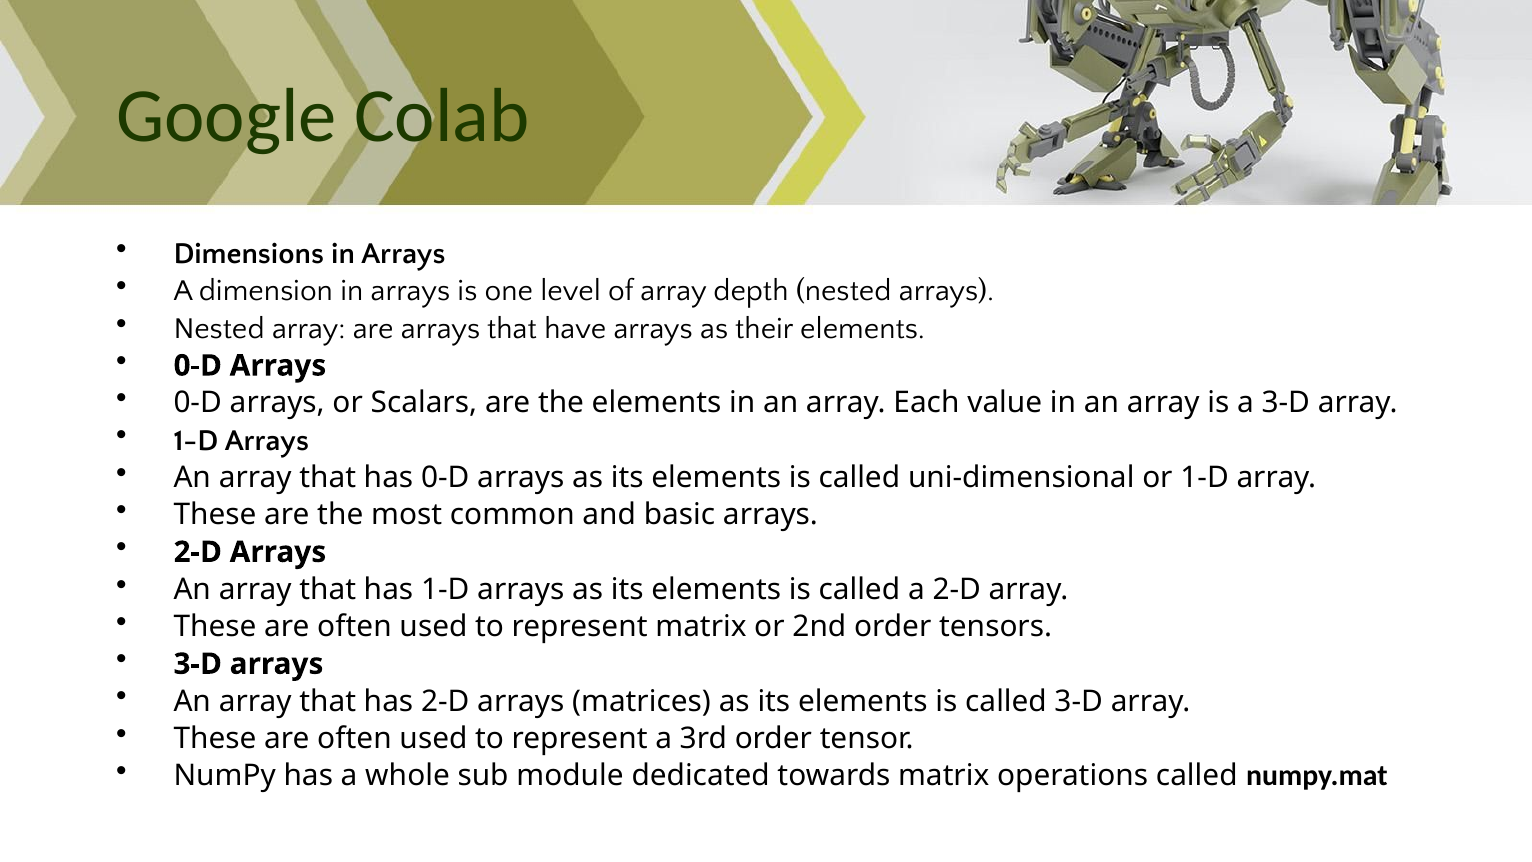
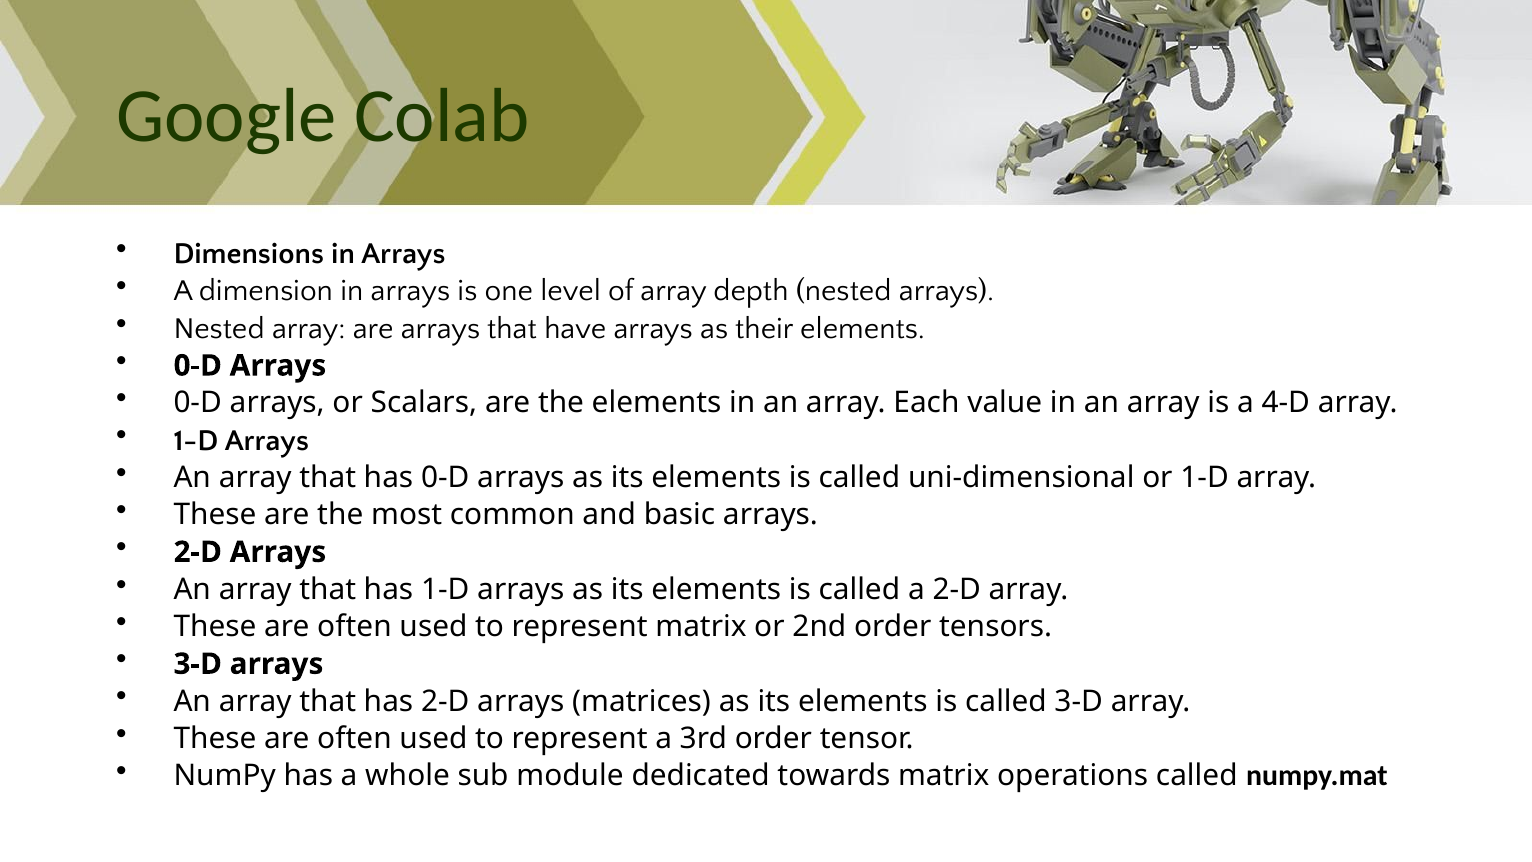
a 3-D: 3-D -> 4-D
